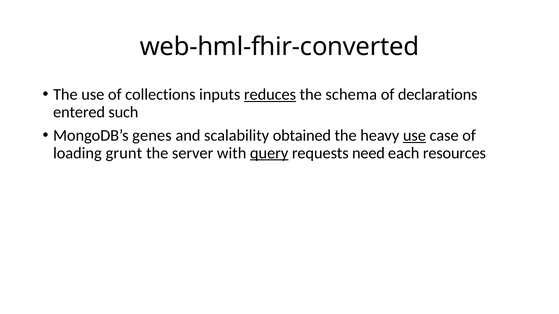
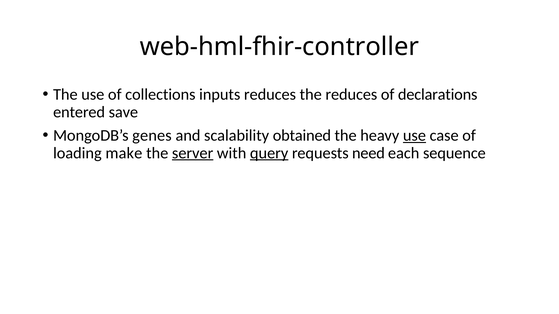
web-hml-fhir-converted: web-hml-fhir-converted -> web-hml-fhir-controller
reduces at (270, 95) underline: present -> none
the schema: schema -> reduces
such: such -> save
grunt: grunt -> make
server underline: none -> present
resources: resources -> sequence
